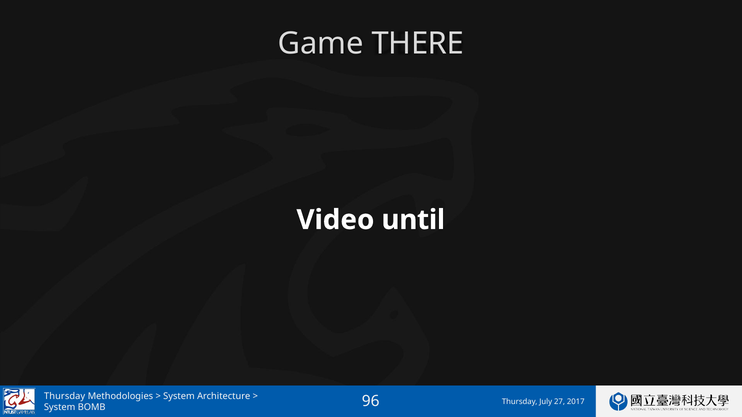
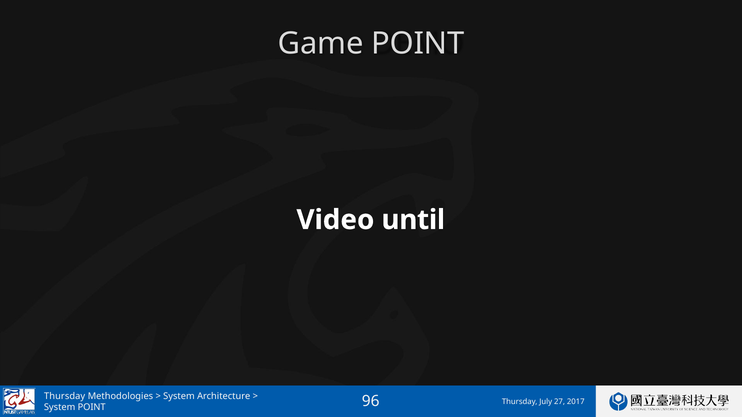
Game THERE: THERE -> POINT
System BOMB: BOMB -> POINT
